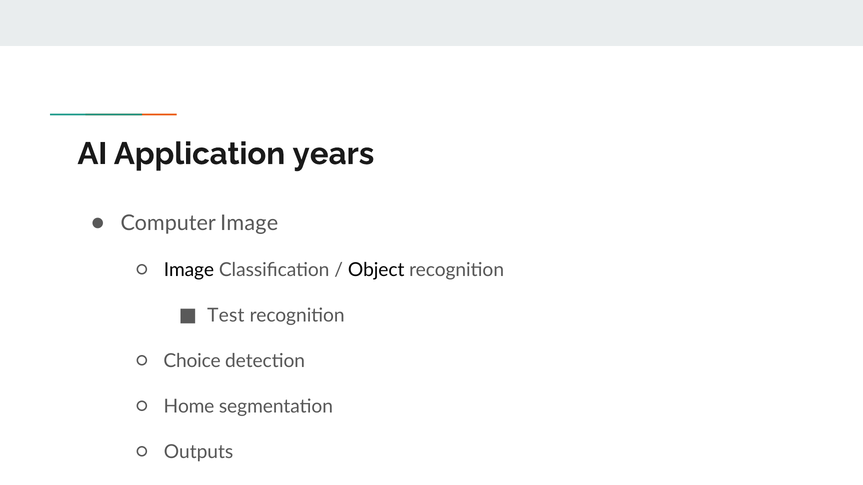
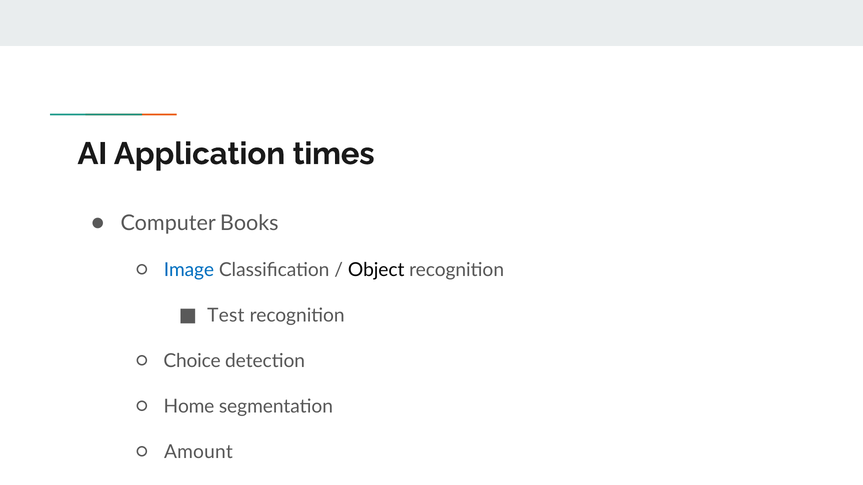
years: years -> times
Computer Image: Image -> Books
Image at (189, 270) colour: black -> blue
Outputs: Outputs -> Amount
